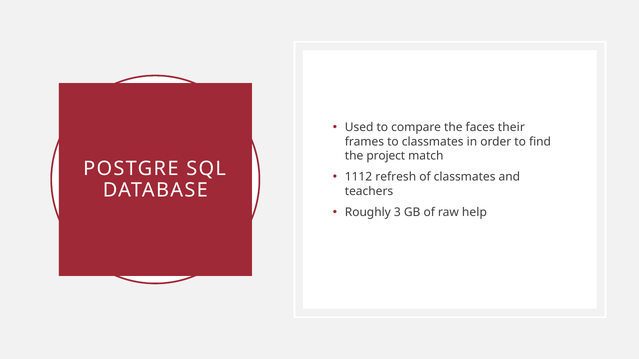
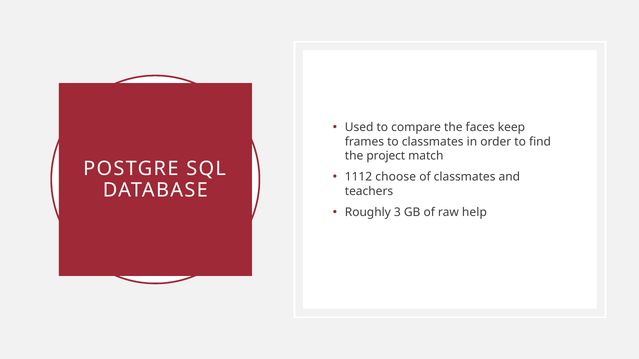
their: their -> keep
refresh: refresh -> choose
